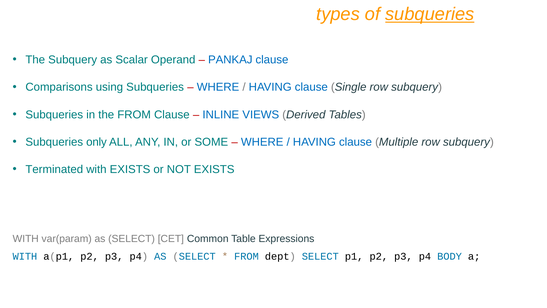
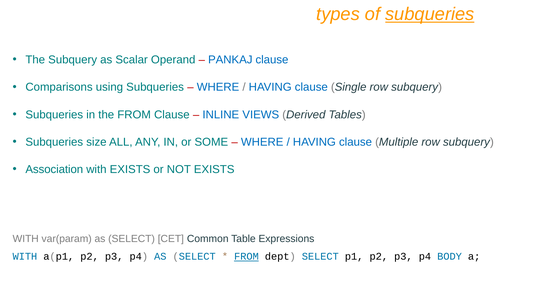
only: only -> size
Terminated: Terminated -> Association
FROM at (246, 256) underline: none -> present
